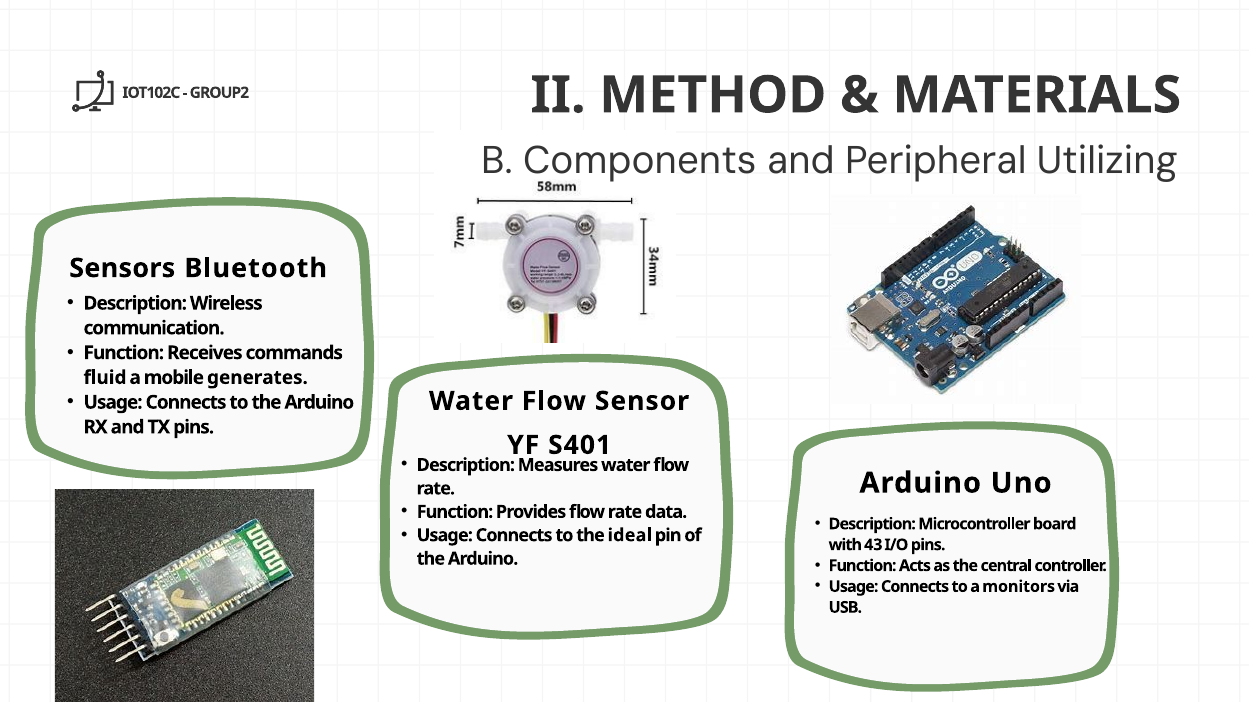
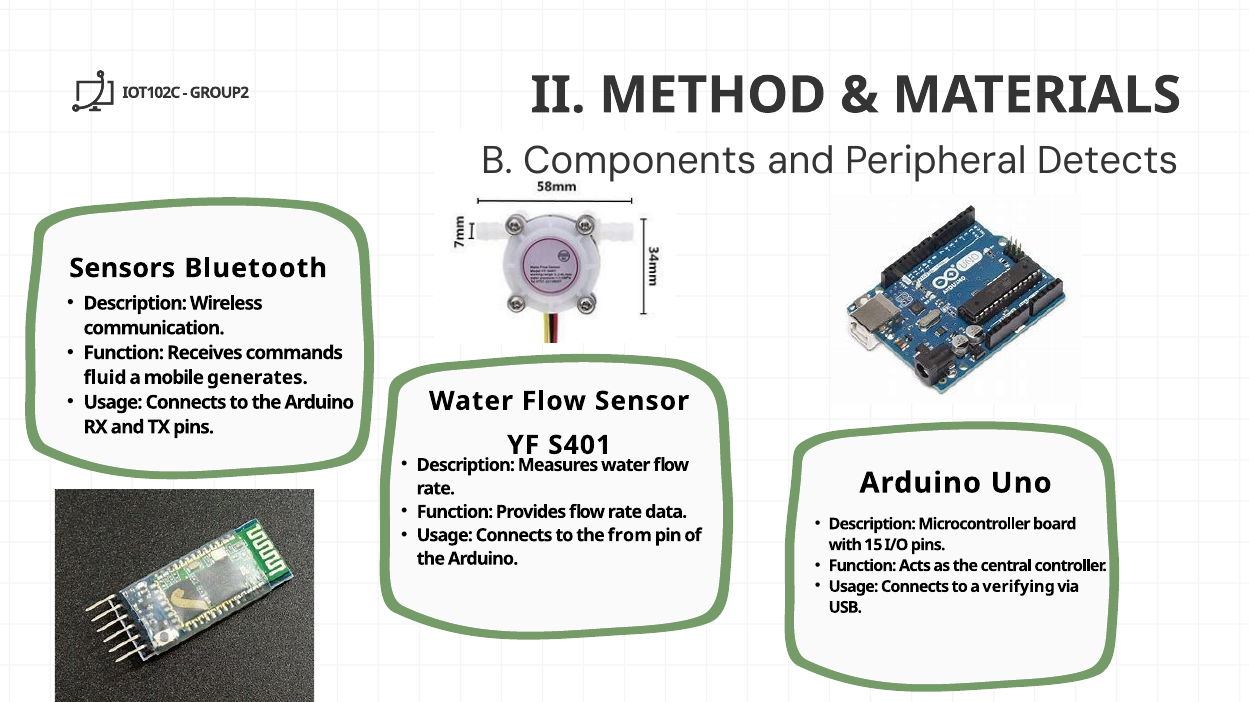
Utilizing: Utilizing -> Detects
ideal: ideal -> from
43: 43 -> 15
monitors: monitors -> verifying
